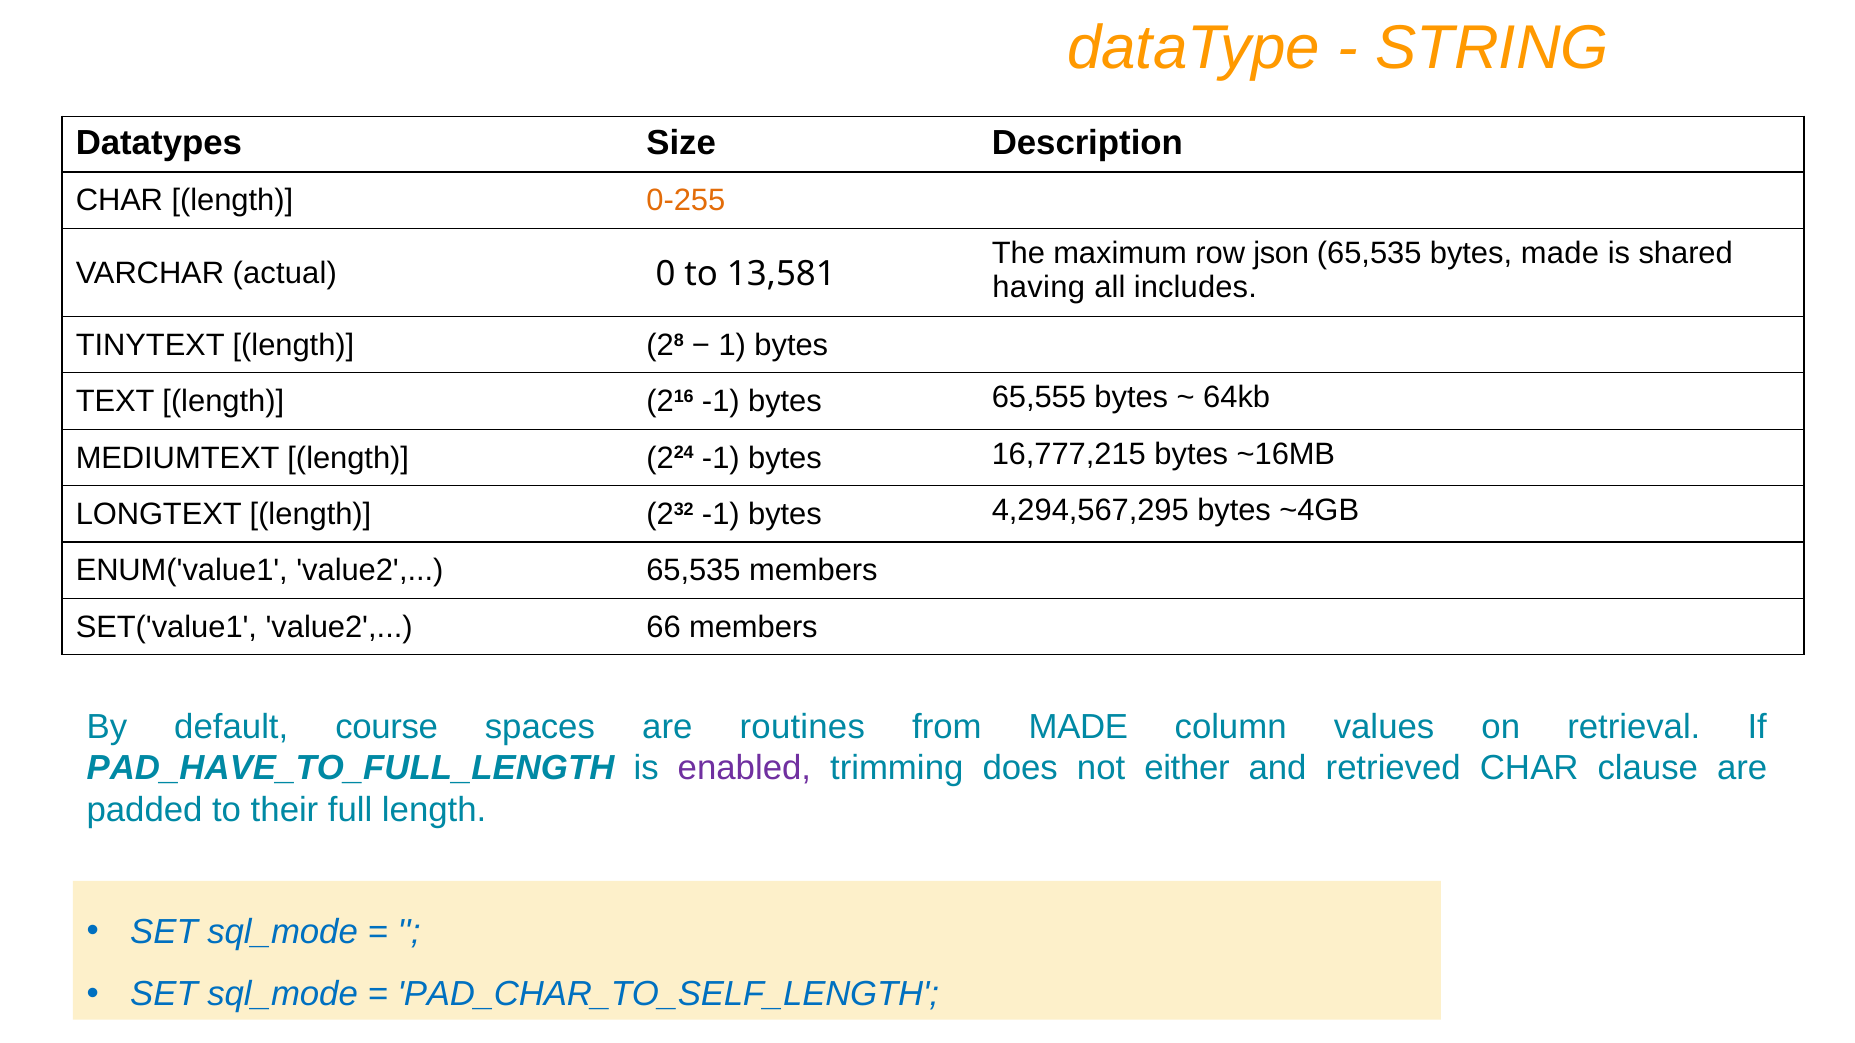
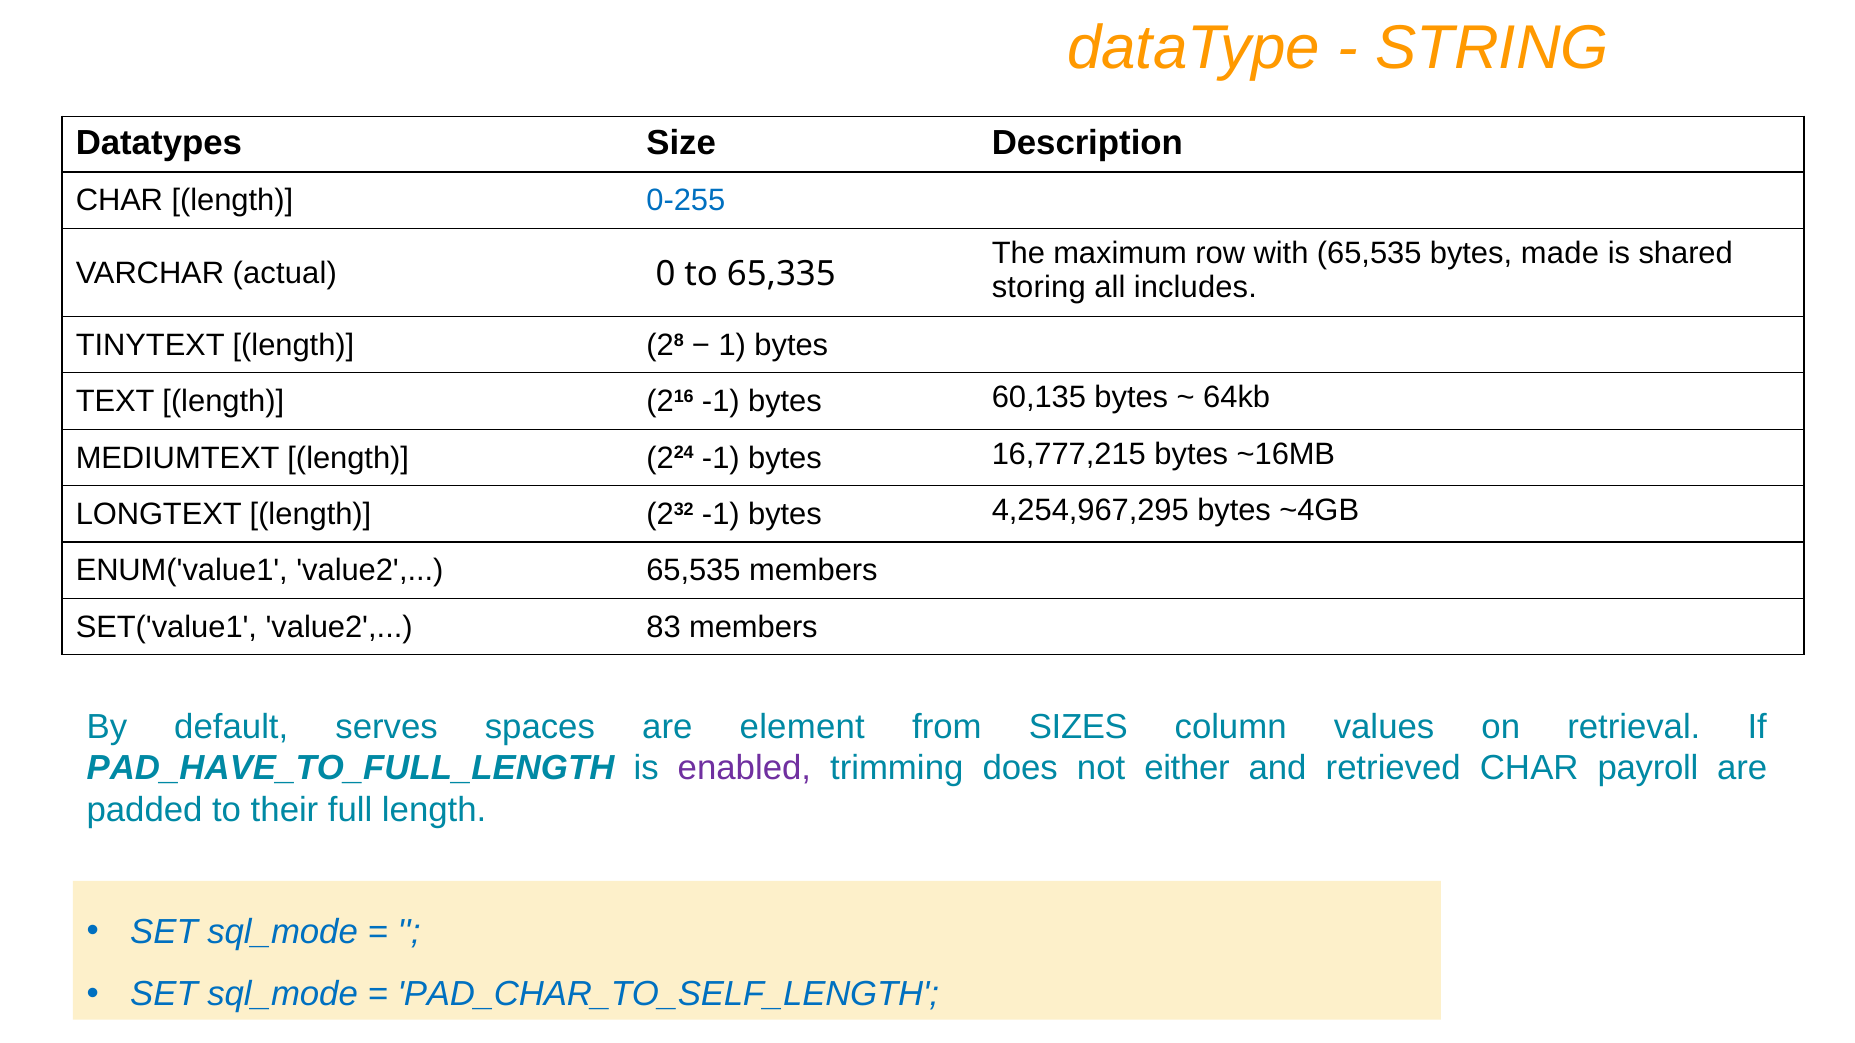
0-255 colour: orange -> blue
json: json -> with
13,581: 13,581 -> 65,335
having: having -> storing
65,555: 65,555 -> 60,135
4,294,567,295: 4,294,567,295 -> 4,254,967,295
66: 66 -> 83
course: course -> serves
routines: routines -> element
from MADE: MADE -> SIZES
clause: clause -> payroll
